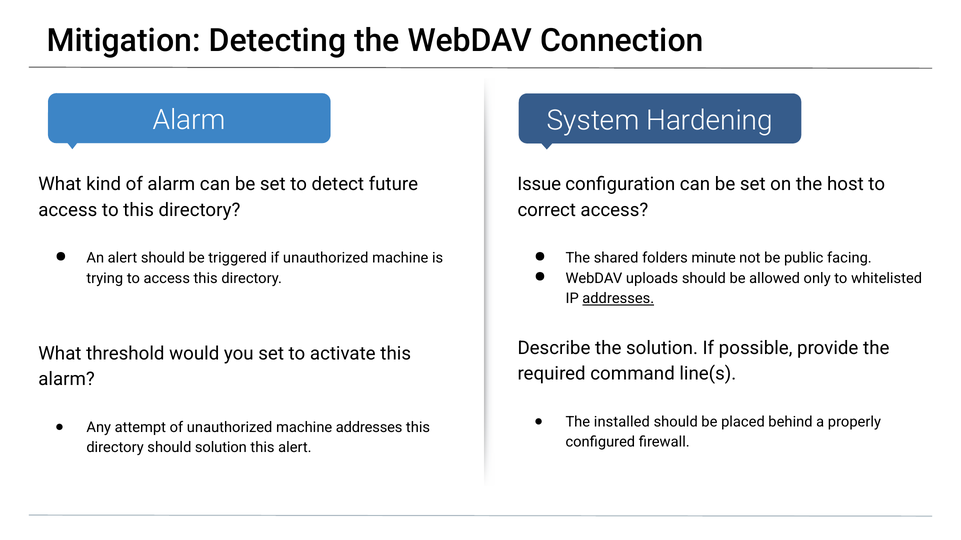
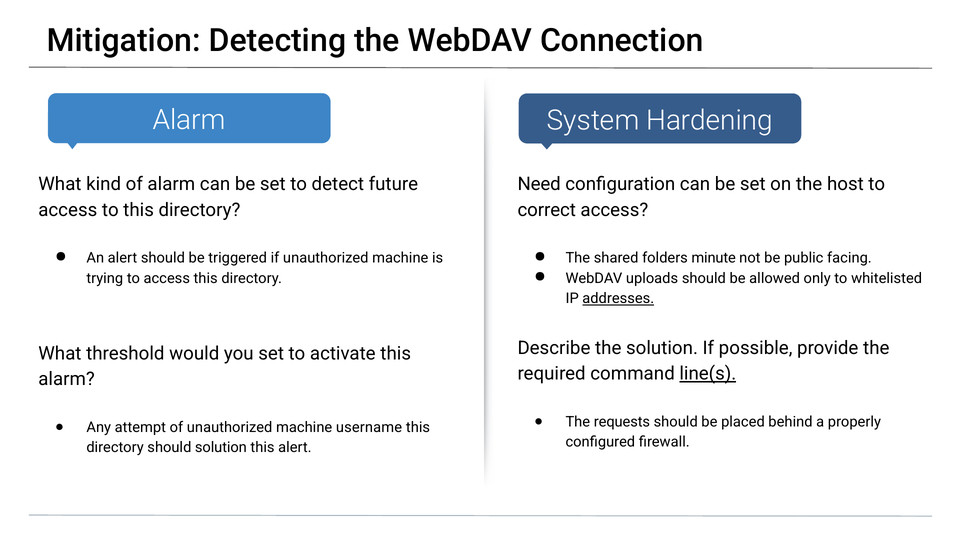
Issue: Issue -> Need
line(s underline: none -> present
installed: installed -> requests
machine addresses: addresses -> username
